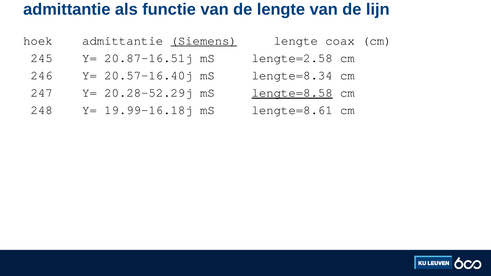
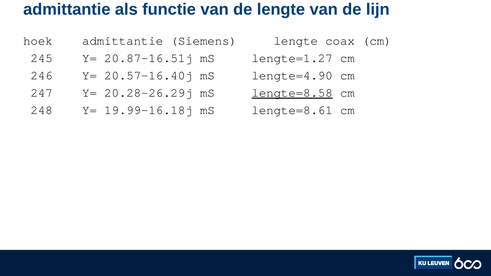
Siemens underline: present -> none
lengte=2.58: lengte=2.58 -> lengte=1.27
lengte=8.34: lengte=8.34 -> lengte=4.90
20.28-52.29j: 20.28-52.29j -> 20.28-26.29j
